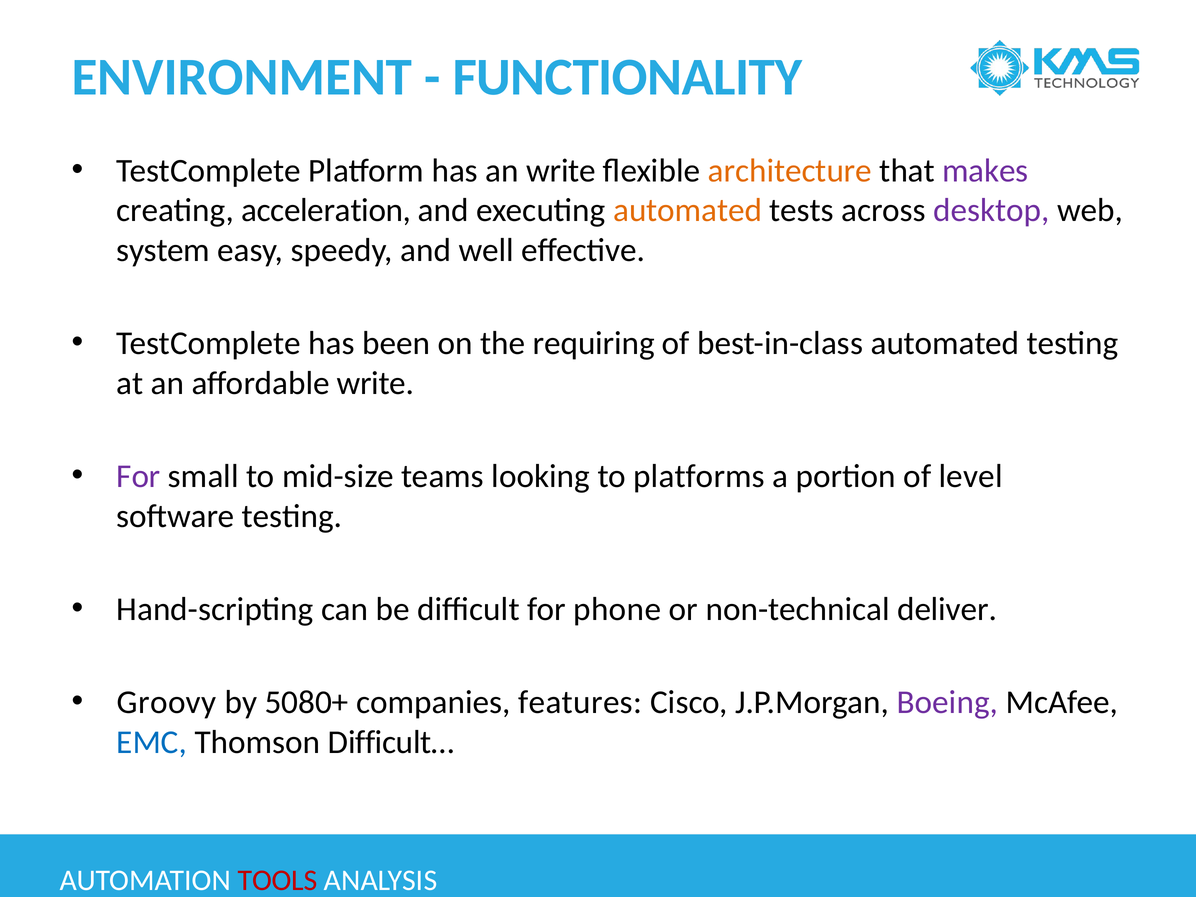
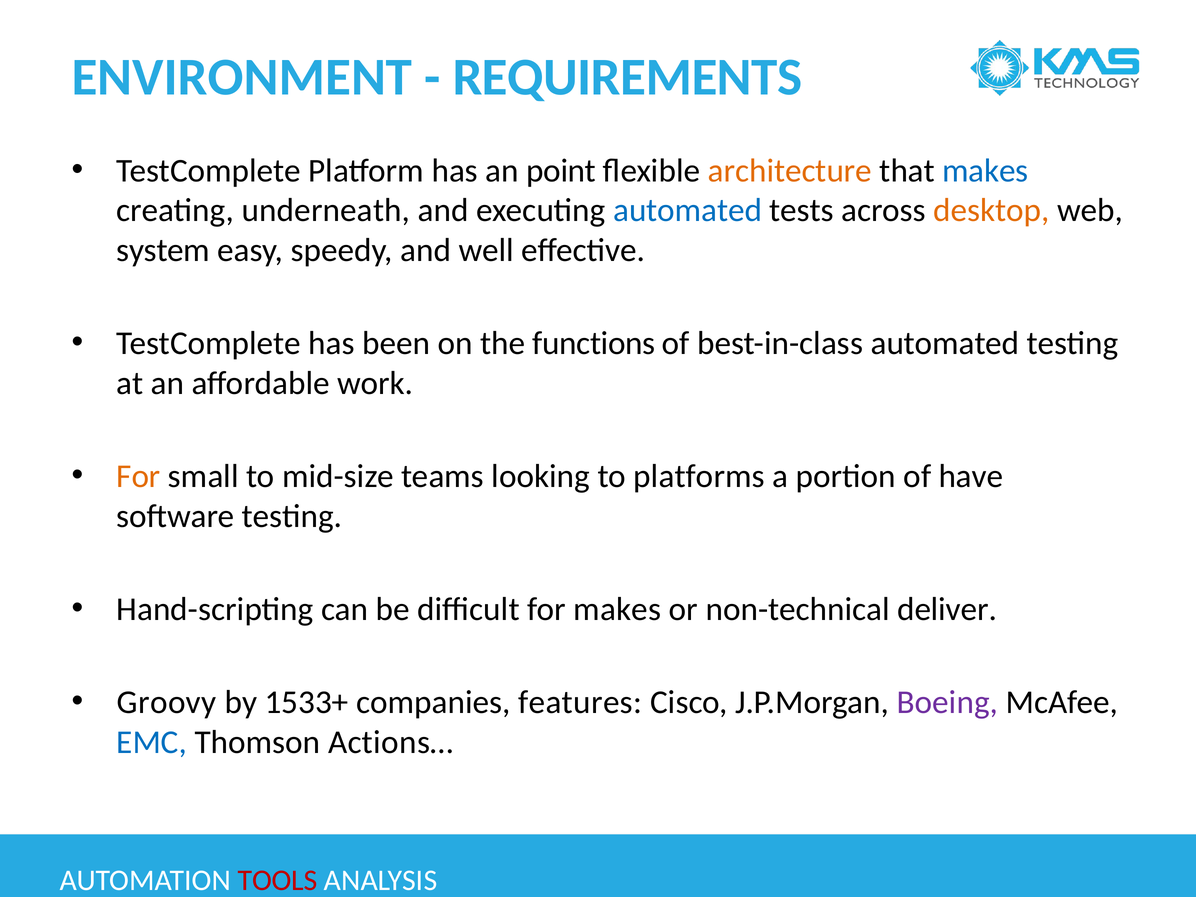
FUNCTIONALITY: FUNCTIONALITY -> REQUIREMENTS
an write: write -> point
makes at (985, 171) colour: purple -> blue
acceleration: acceleration -> underneath
automated at (688, 210) colour: orange -> blue
desktop colour: purple -> orange
requiring: requiring -> functions
affordable write: write -> work
For at (138, 476) colour: purple -> orange
level: level -> have
for phone: phone -> makes
5080+: 5080+ -> 1533+
Difficult…: Difficult… -> Actions…
